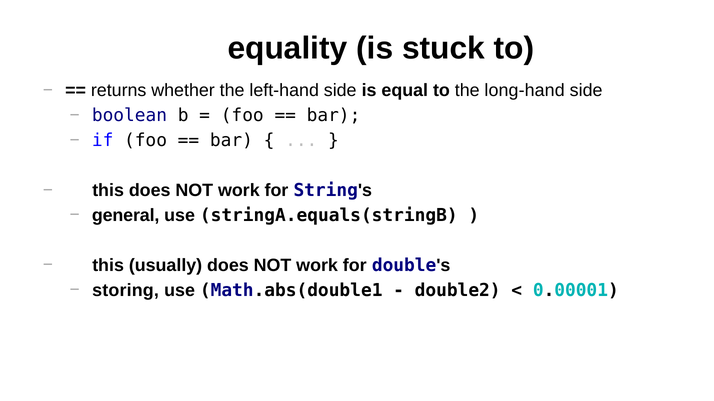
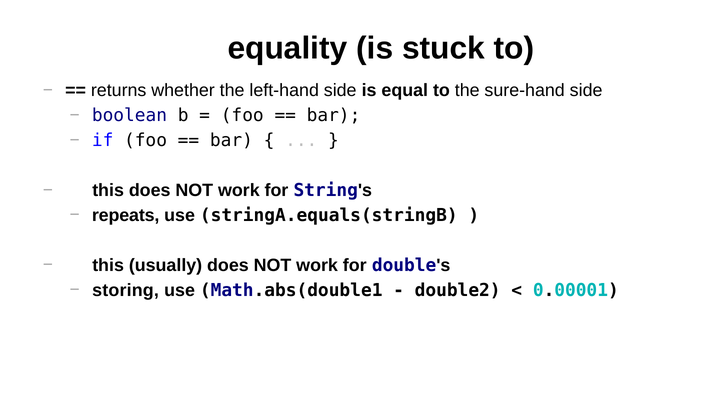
long-hand: long-hand -> sure-hand
general: general -> repeats
